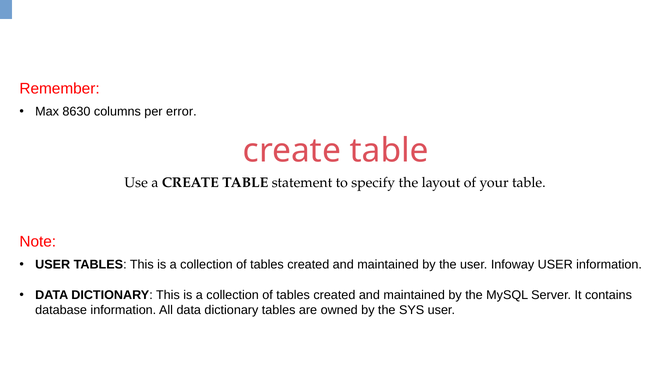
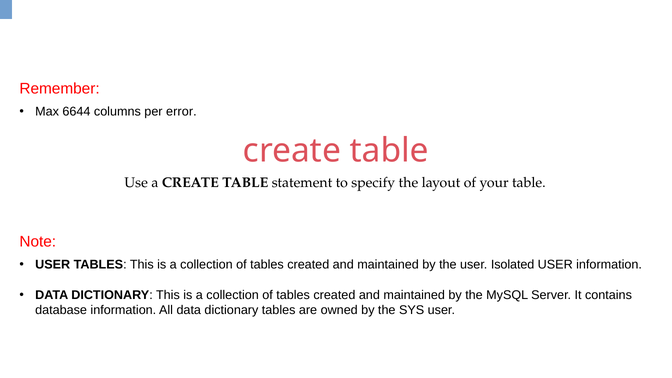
8630: 8630 -> 6644
Infoway: Infoway -> Isolated
